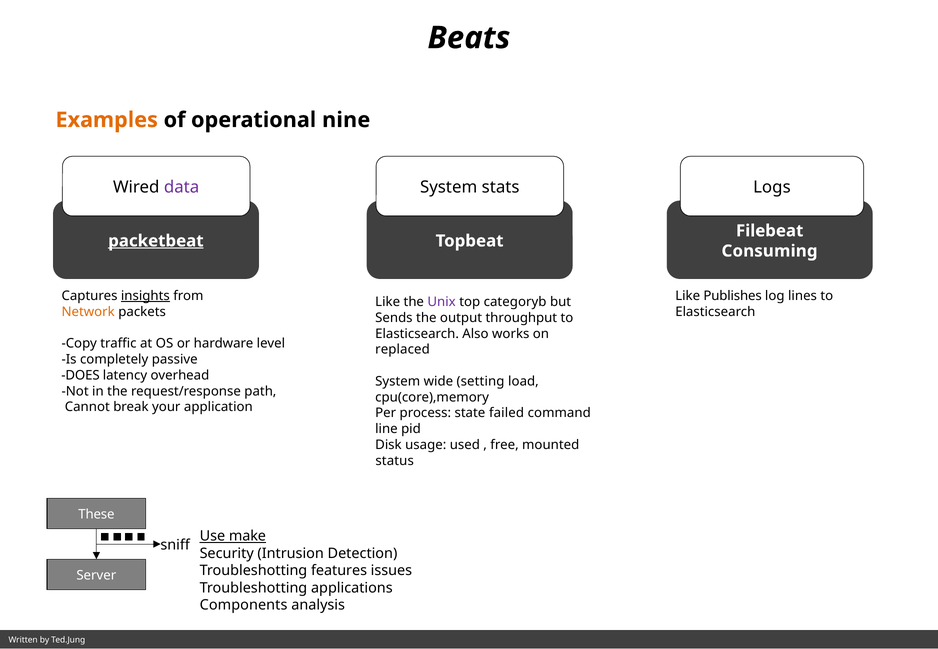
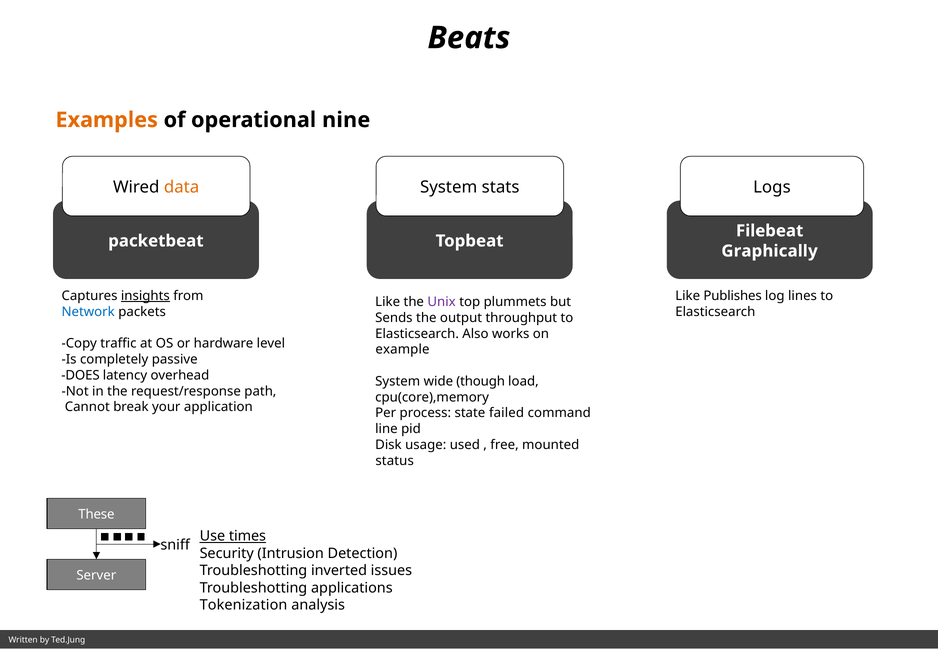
data colour: purple -> orange
packetbeat underline: present -> none
Consuming: Consuming -> Graphically
categoryb: categoryb -> plummets
Network colour: orange -> blue
replaced: replaced -> example
setting: setting -> though
make: make -> times
features: features -> inverted
Components: Components -> Tokenization
